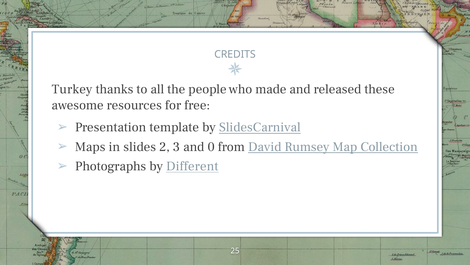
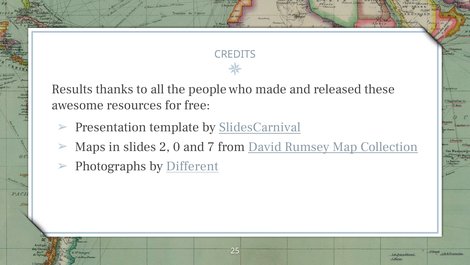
Turkey: Turkey -> Results
3: 3 -> 0
0: 0 -> 7
